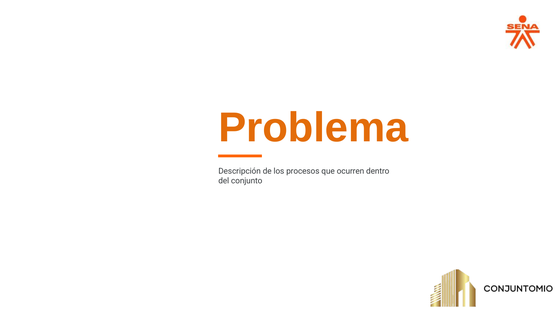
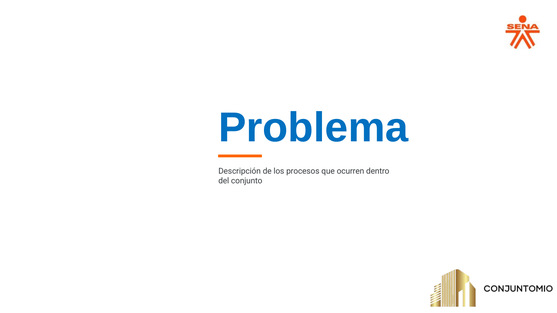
Problema colour: orange -> blue
